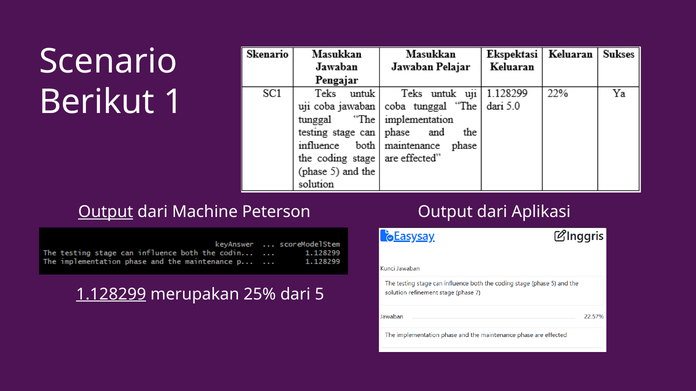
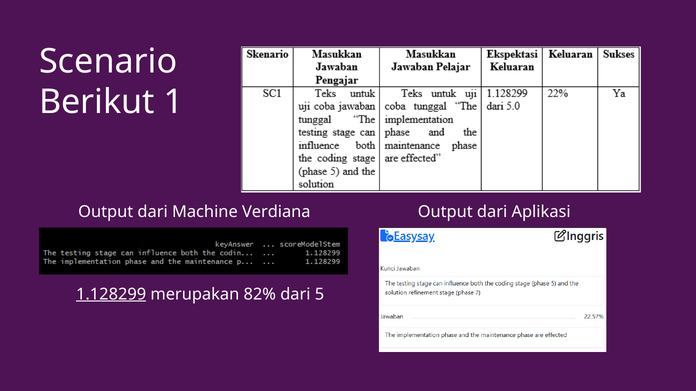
Output at (106, 212) underline: present -> none
Peterson: Peterson -> Verdiana
25%: 25% -> 82%
